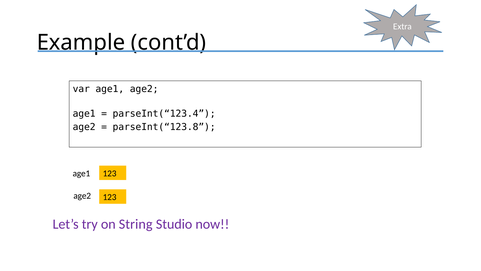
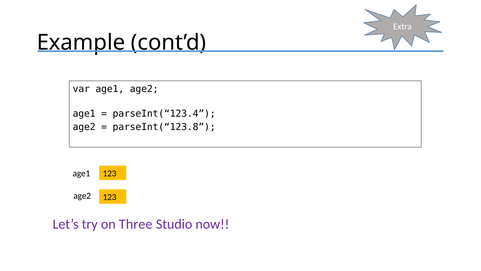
String: String -> Three
